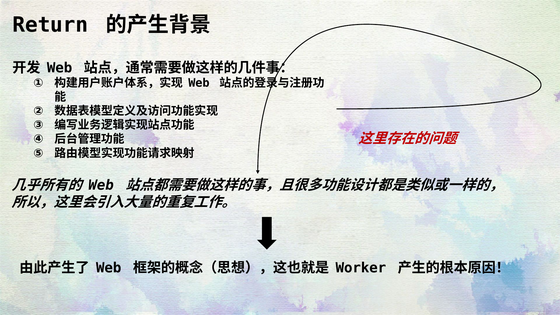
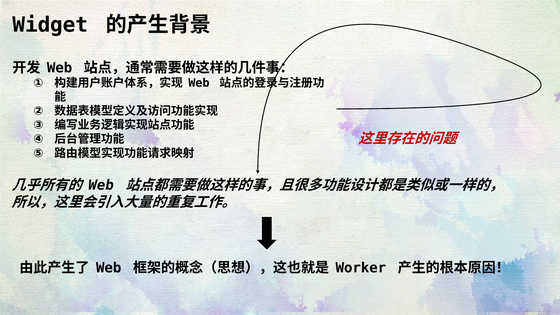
Return: Return -> Widget
